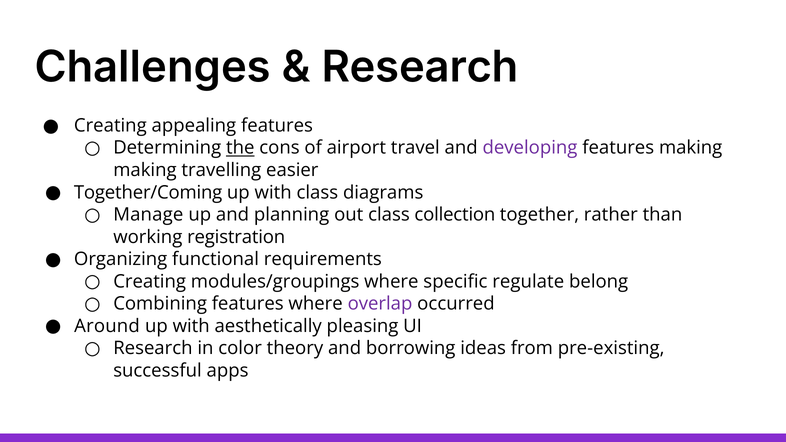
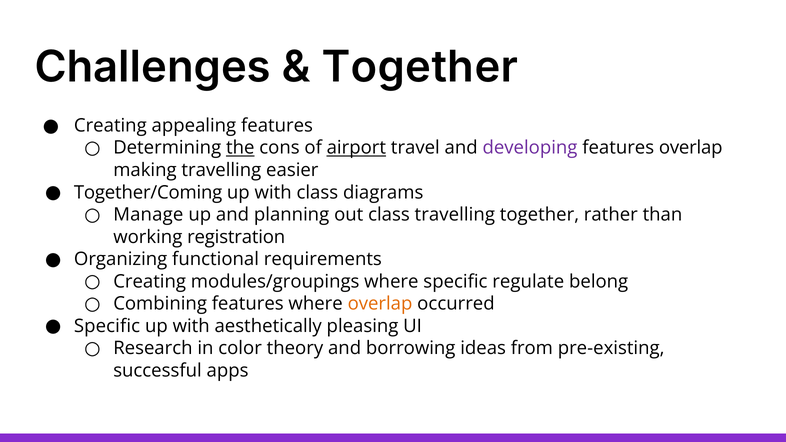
Research at (420, 68): Research -> Together
airport underline: none -> present
features making: making -> overlap
class collection: collection -> travelling
overlap at (380, 304) colour: purple -> orange
Around at (107, 326): Around -> Specific
